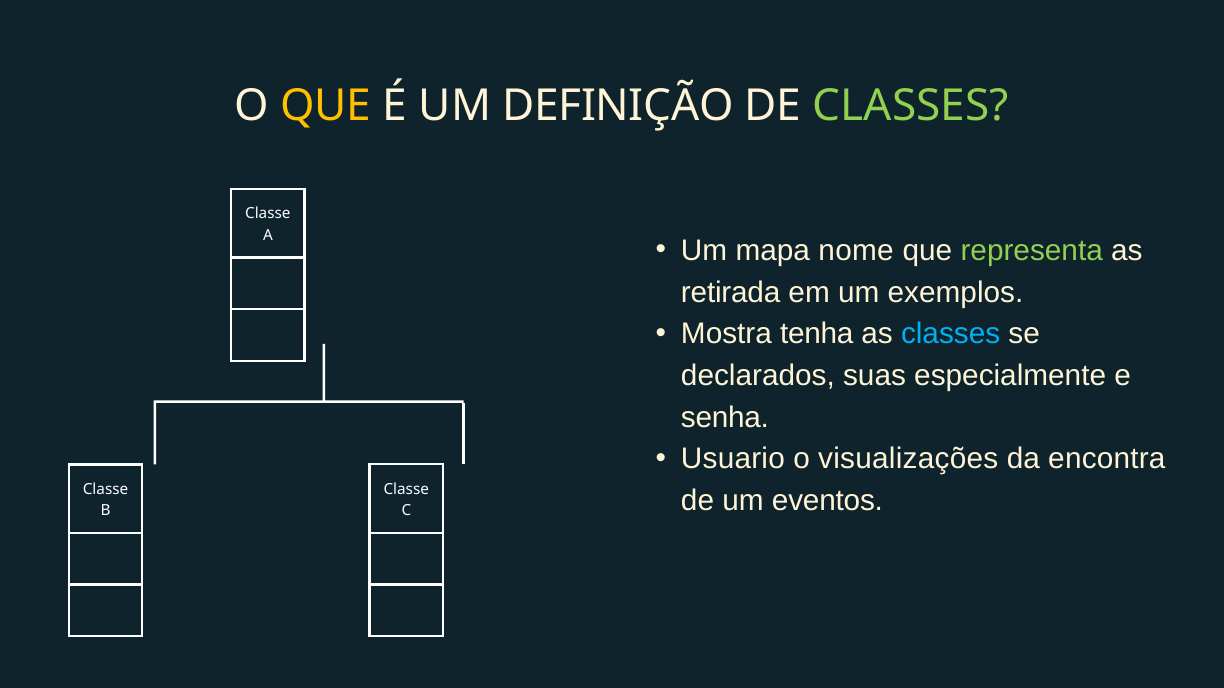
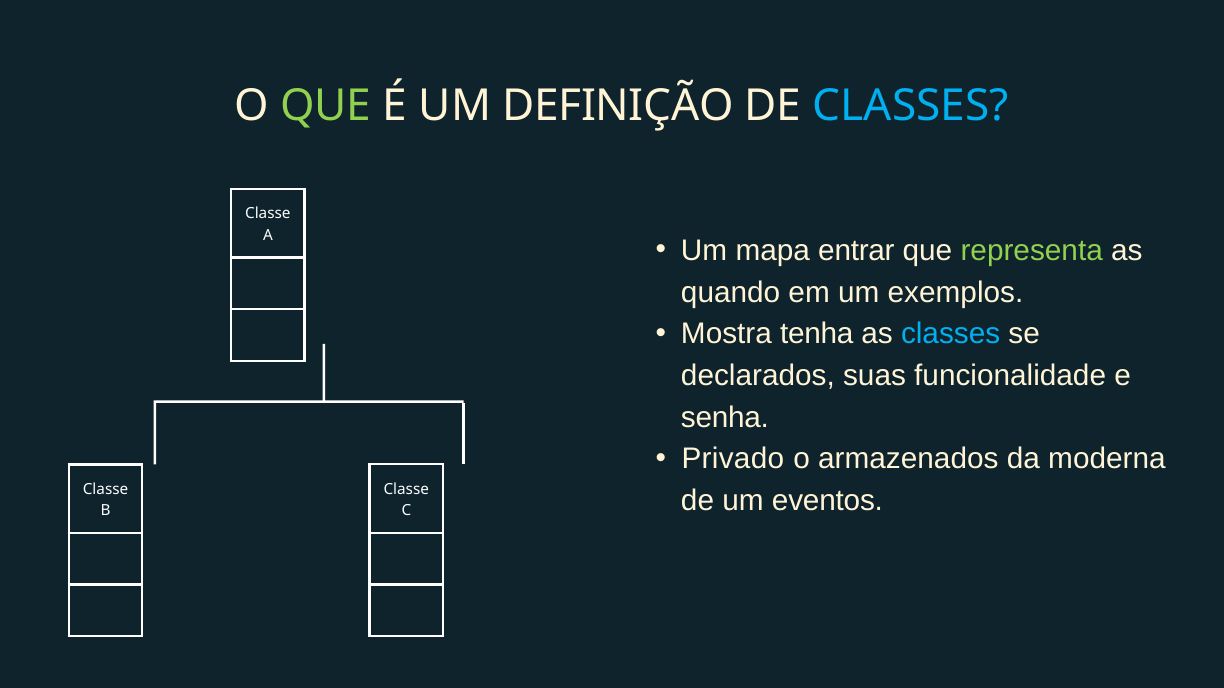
QUE at (326, 106) colour: yellow -> light green
CLASSES at (911, 106) colour: light green -> light blue
nome: nome -> entrar
retirada: retirada -> quando
especialmente: especialmente -> funcionalidade
Usuario: Usuario -> Privado
visualizações: visualizações -> armazenados
encontra: encontra -> moderna
